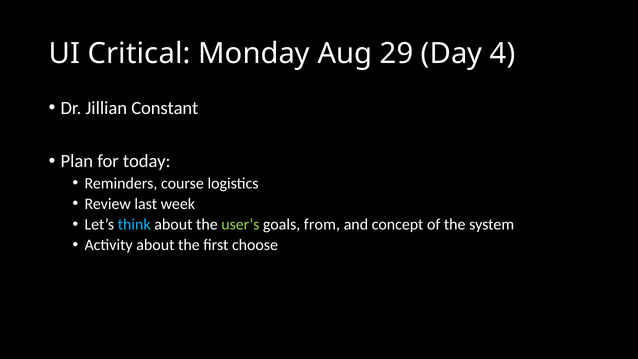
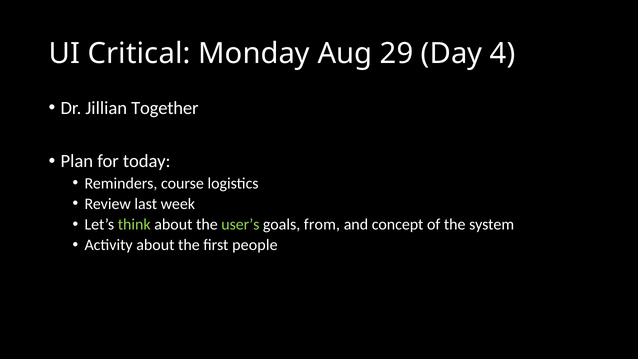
Constant: Constant -> Together
think colour: light blue -> light green
choose: choose -> people
